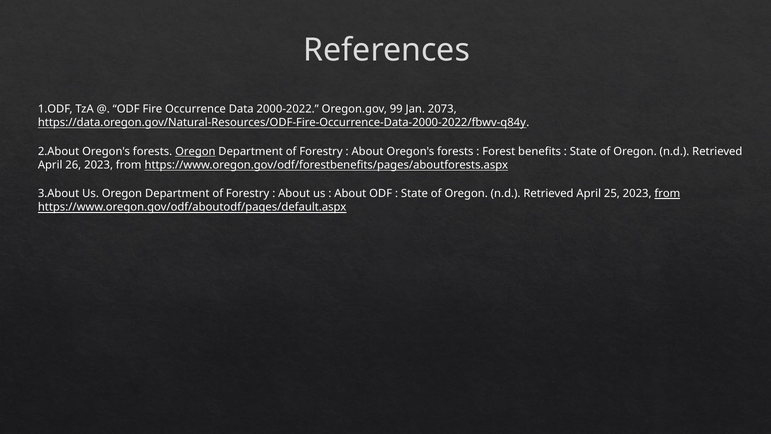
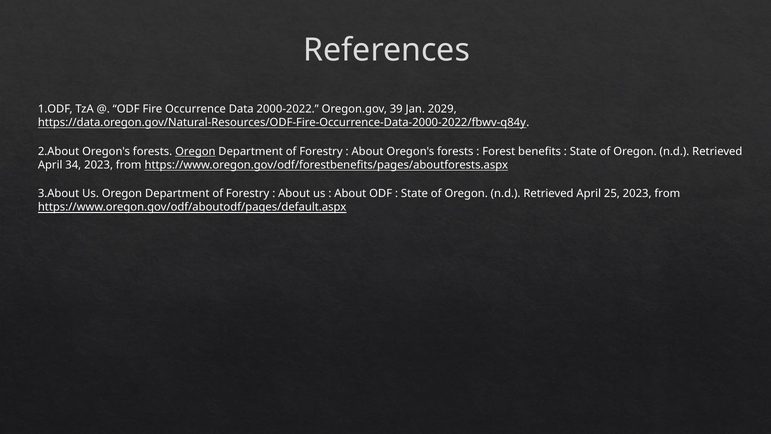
99: 99 -> 39
2073: 2073 -> 2029
26: 26 -> 34
from at (667, 194) underline: present -> none
